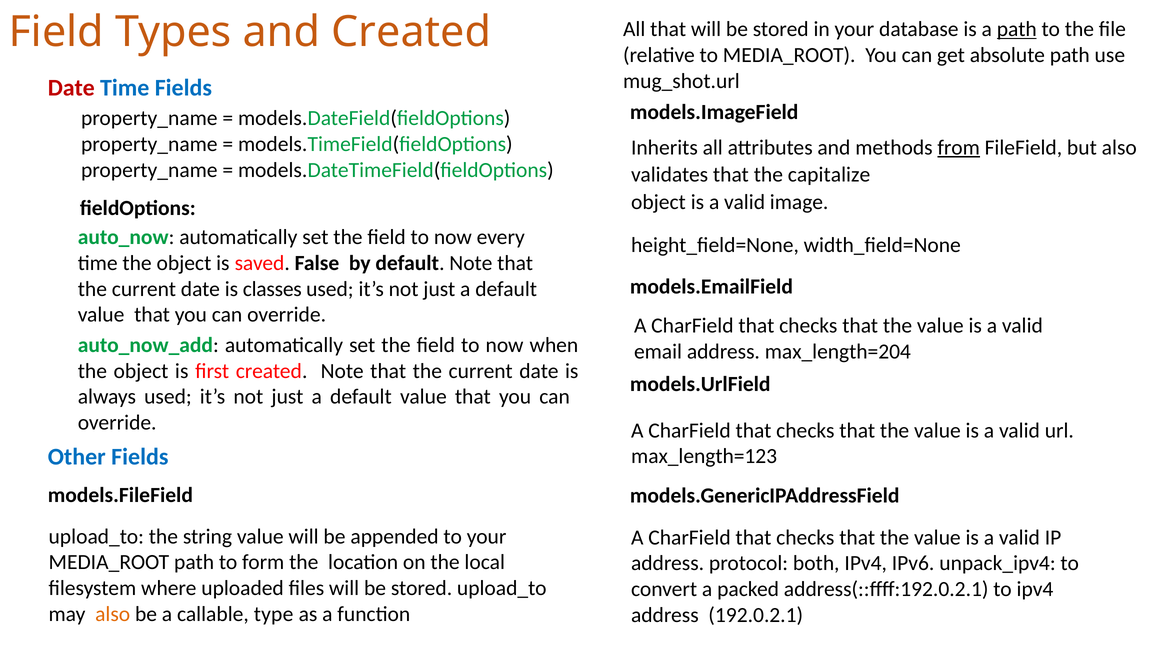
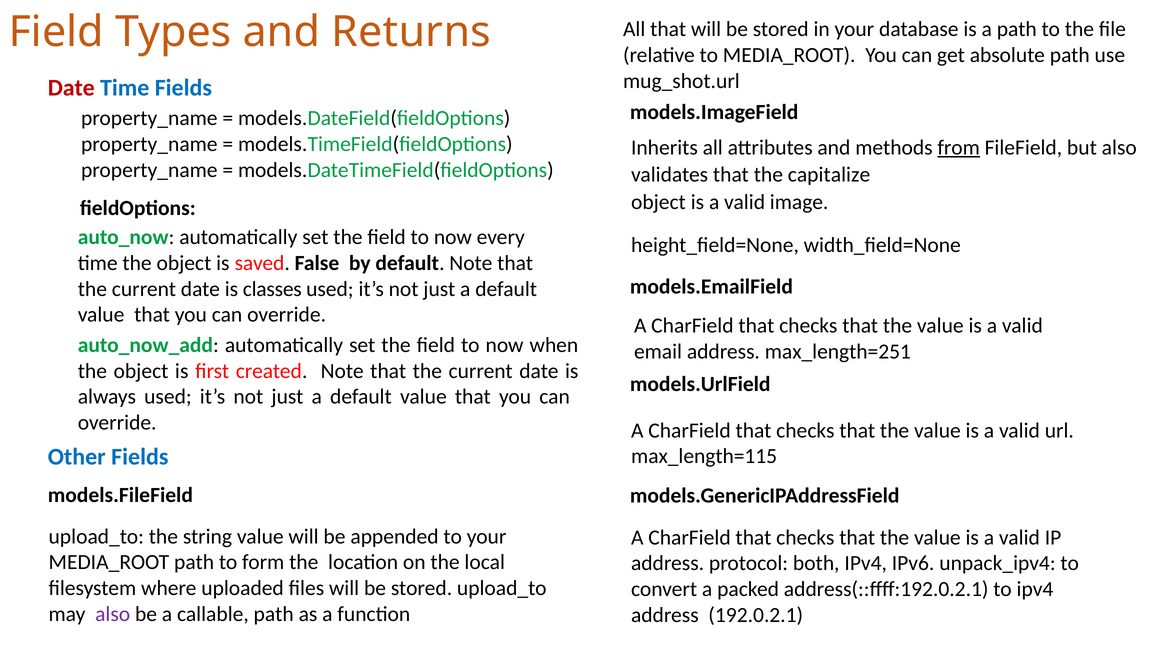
and Created: Created -> Returns
path at (1017, 29) underline: present -> none
max_length=204: max_length=204 -> max_length=251
max_length=123: max_length=123 -> max_length=115
also at (113, 614) colour: orange -> purple
callable type: type -> path
